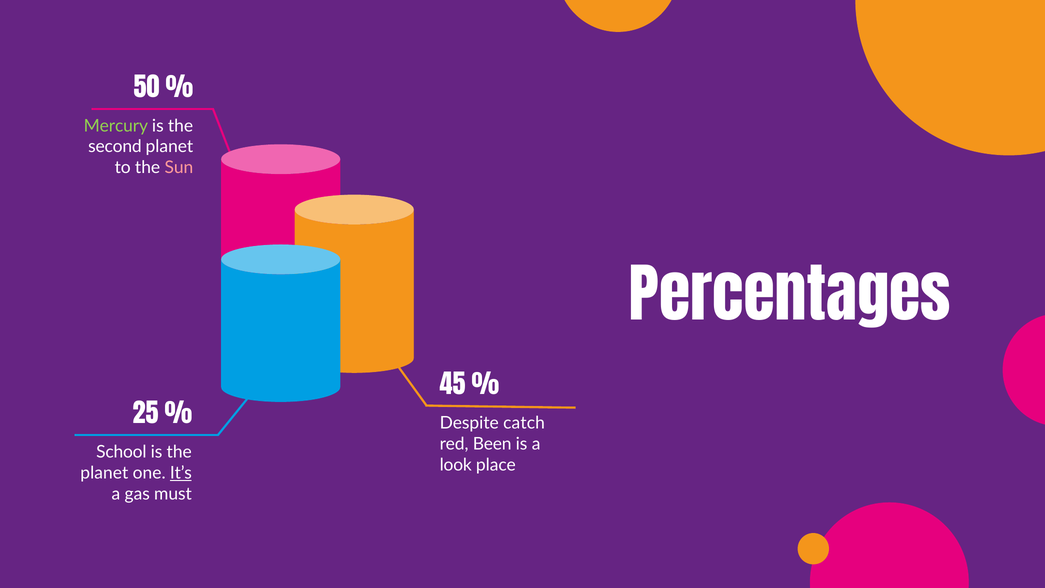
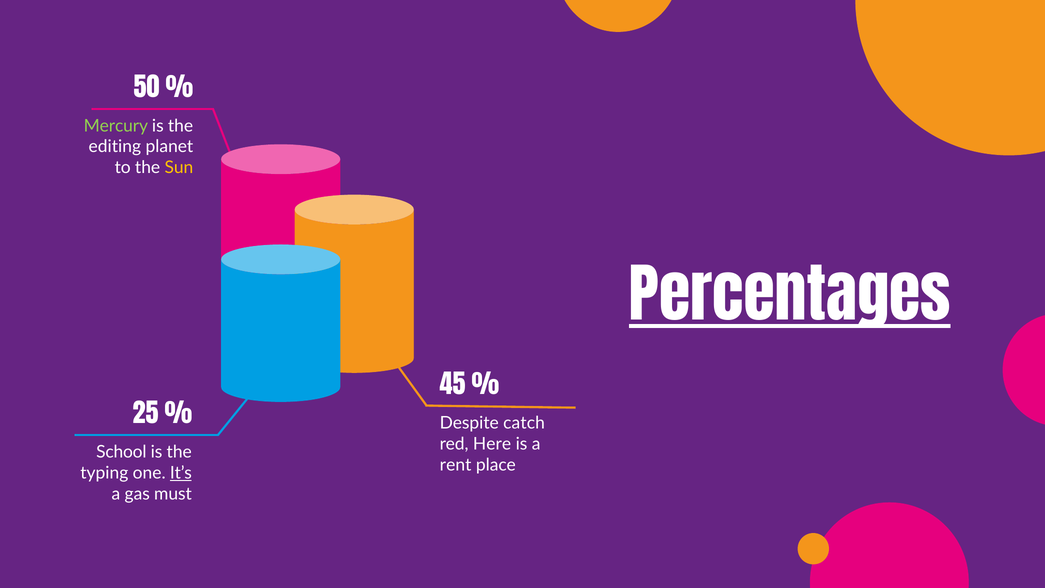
second: second -> editing
Sun colour: pink -> yellow
Percentages underline: none -> present
Been: Been -> Here
look: look -> rent
planet at (104, 473): planet -> typing
